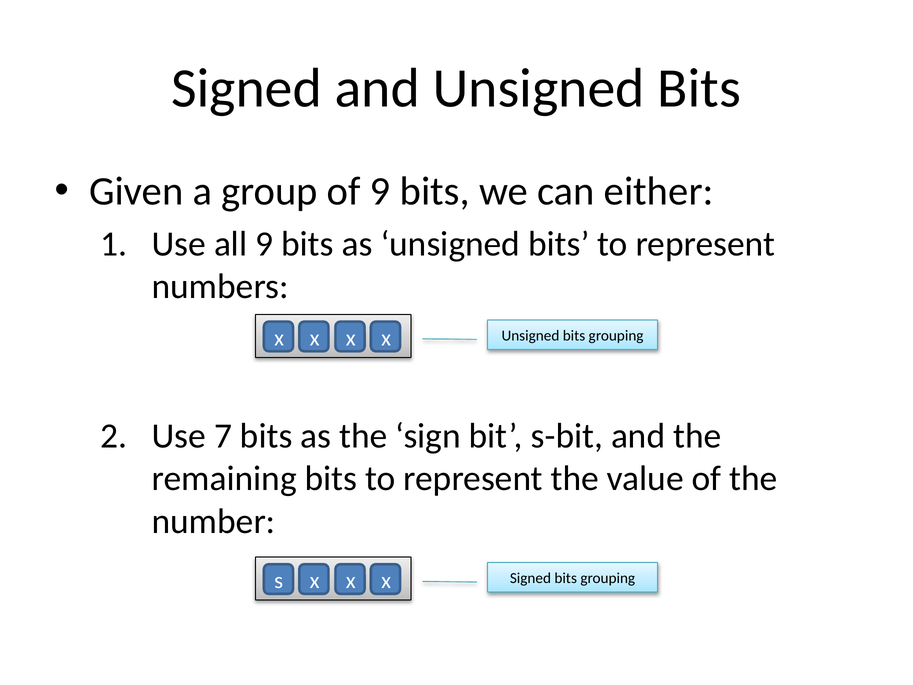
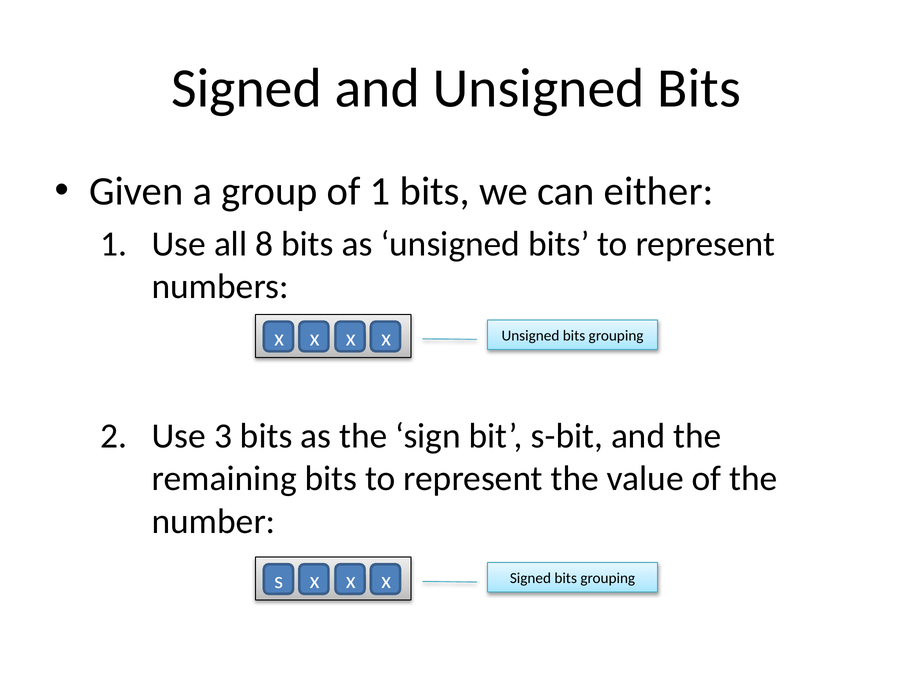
of 9: 9 -> 1
all 9: 9 -> 8
7: 7 -> 3
